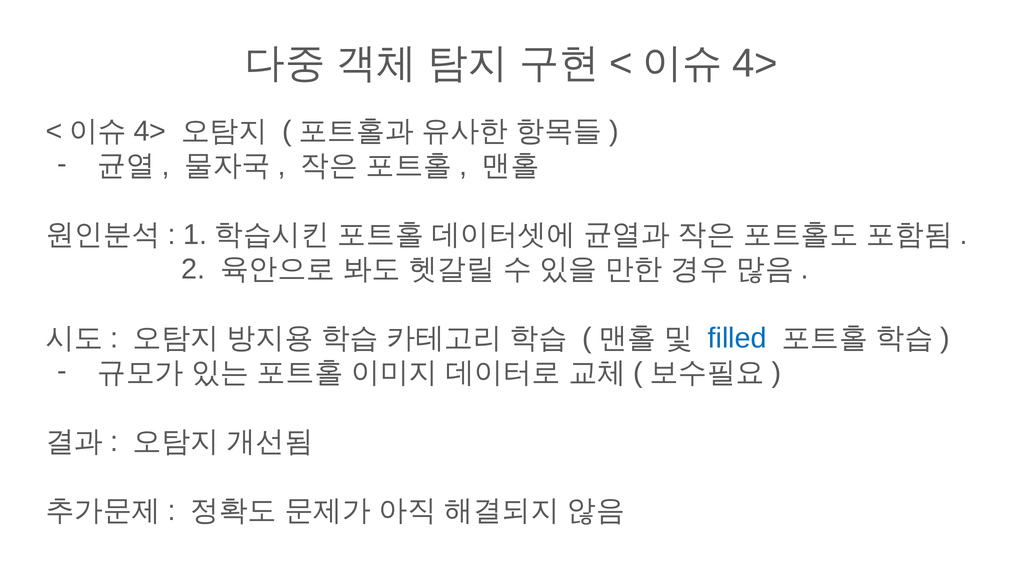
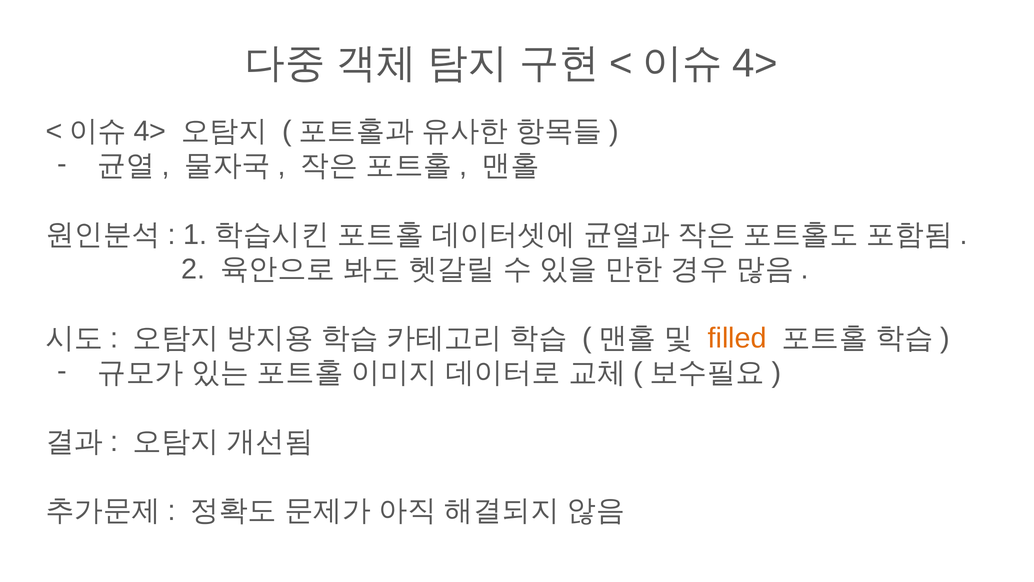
filled colour: blue -> orange
